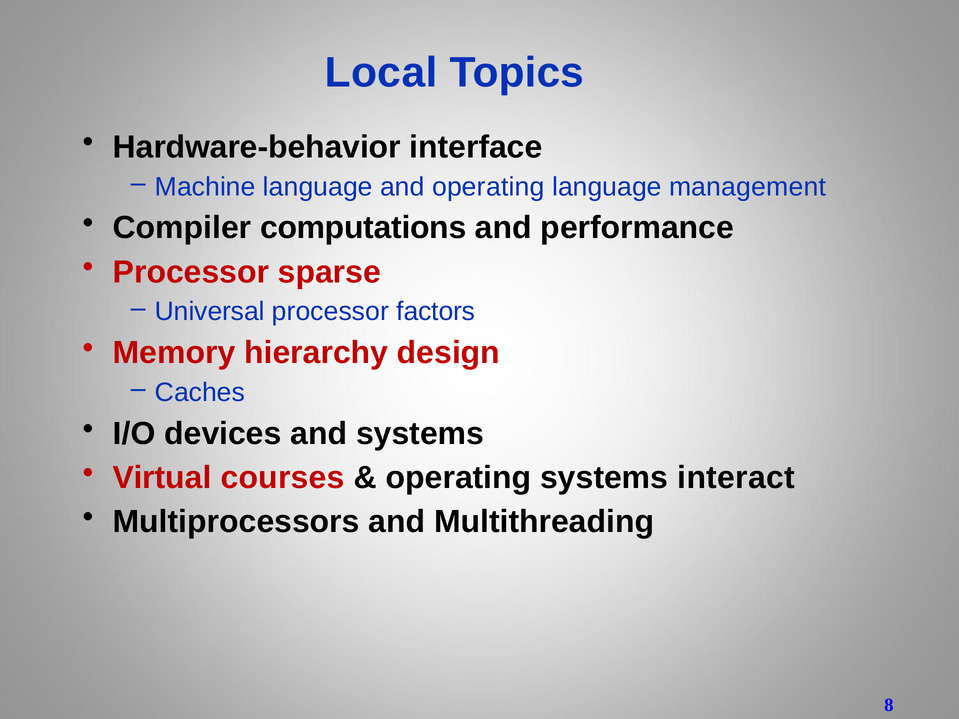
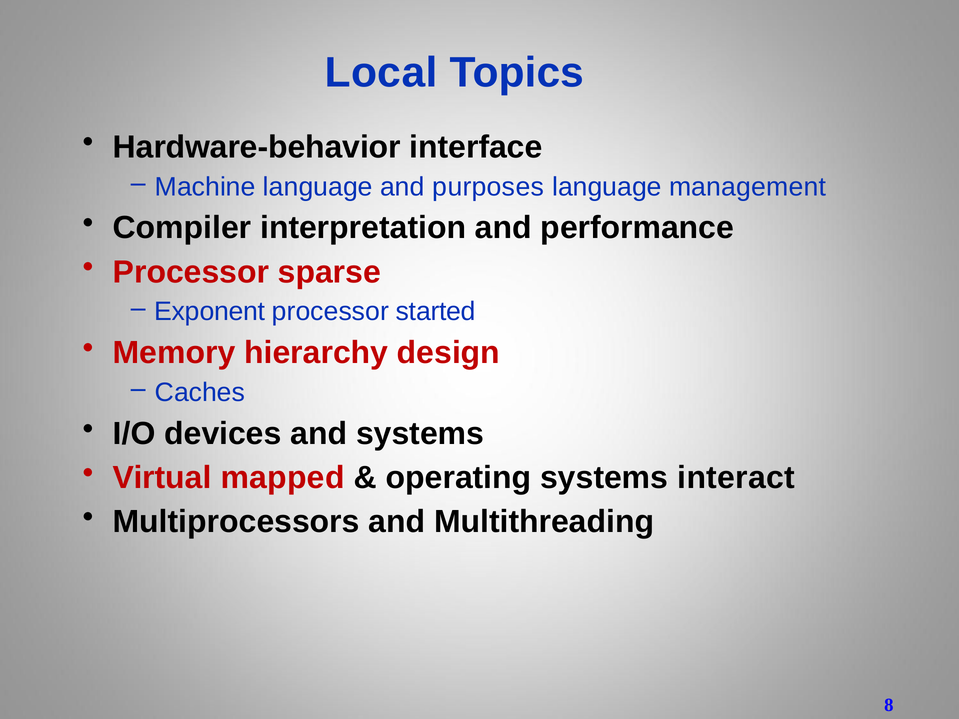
and operating: operating -> purposes
computations: computations -> interpretation
Universal: Universal -> Exponent
factors: factors -> started
courses: courses -> mapped
